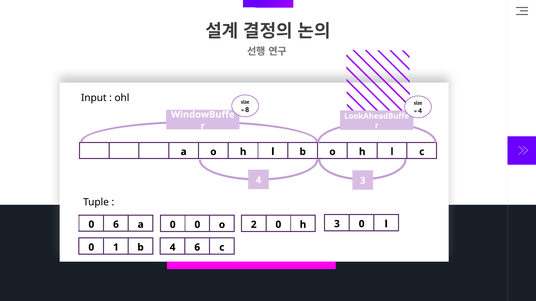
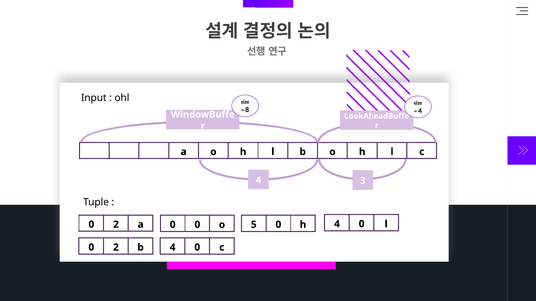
6 at (116, 225): 6 -> 2
2: 2 -> 5
h 3: 3 -> 4
1 at (116, 248): 1 -> 2
6 at (197, 248): 6 -> 0
